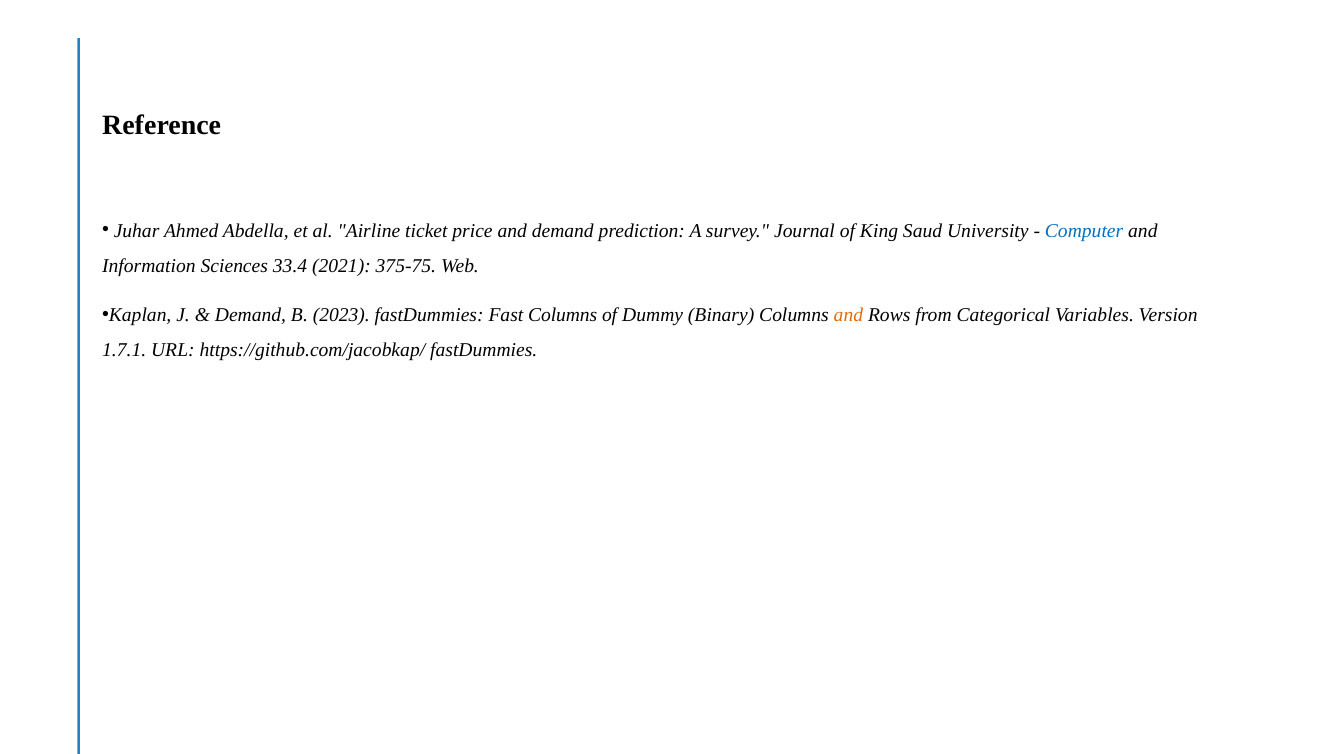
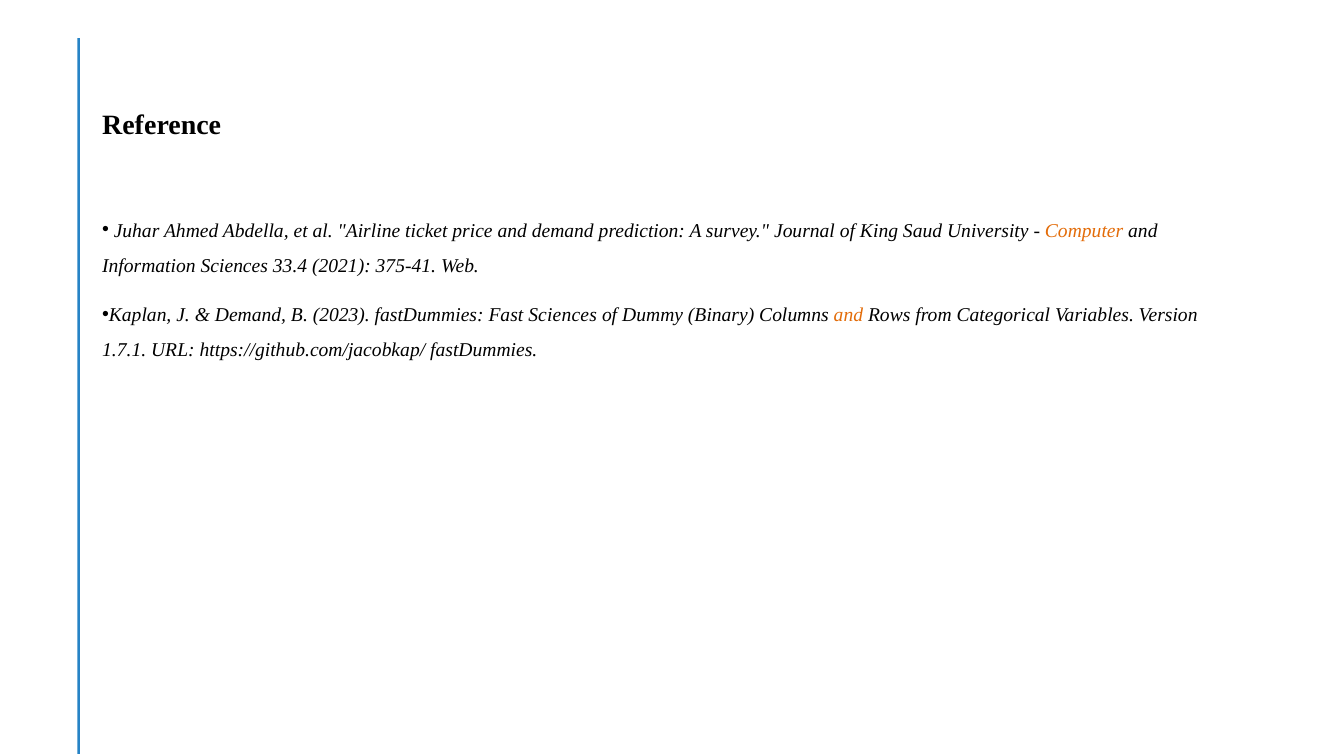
Computer colour: blue -> orange
375-75: 375-75 -> 375-41
Fast Columns: Columns -> Sciences
